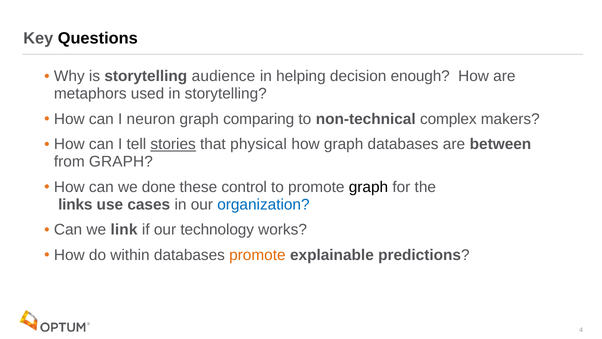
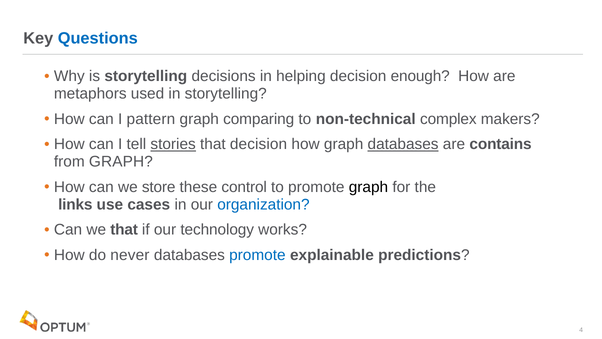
Questions colour: black -> blue
audience: audience -> decisions
neuron: neuron -> pattern
that physical: physical -> decision
databases at (403, 144) underline: none -> present
between: between -> contains
done: done -> store
we link: link -> that
within: within -> never
promote at (257, 255) colour: orange -> blue
